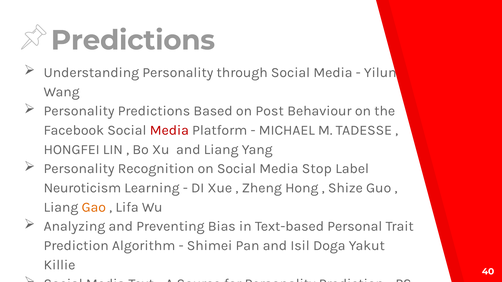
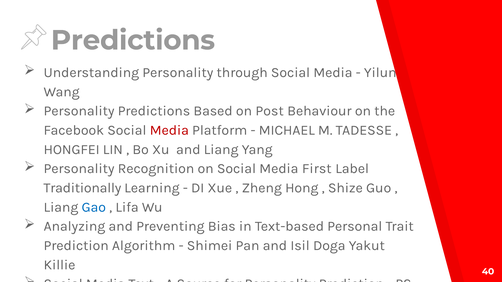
Stop: Stop -> First
Neuroticism: Neuroticism -> Traditionally
Gao colour: orange -> blue
